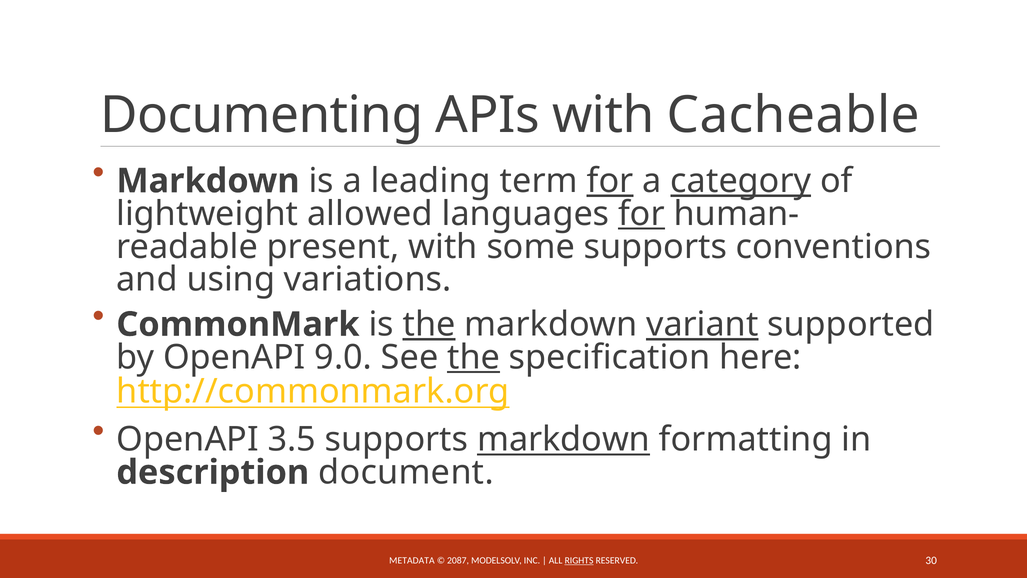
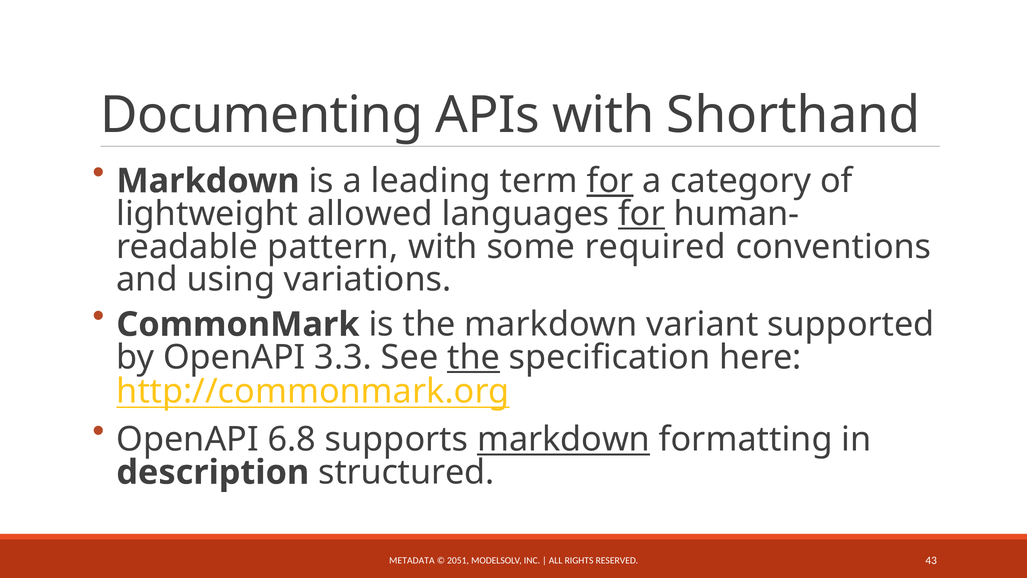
Cacheable: Cacheable -> Shorthand
category underline: present -> none
present: present -> pattern
some supports: supports -> required
the at (429, 324) underline: present -> none
variant underline: present -> none
9.0: 9.0 -> 3.3
3.5: 3.5 -> 6.8
document: document -> structured
2087: 2087 -> 2051
RIGHTS underline: present -> none
30: 30 -> 43
